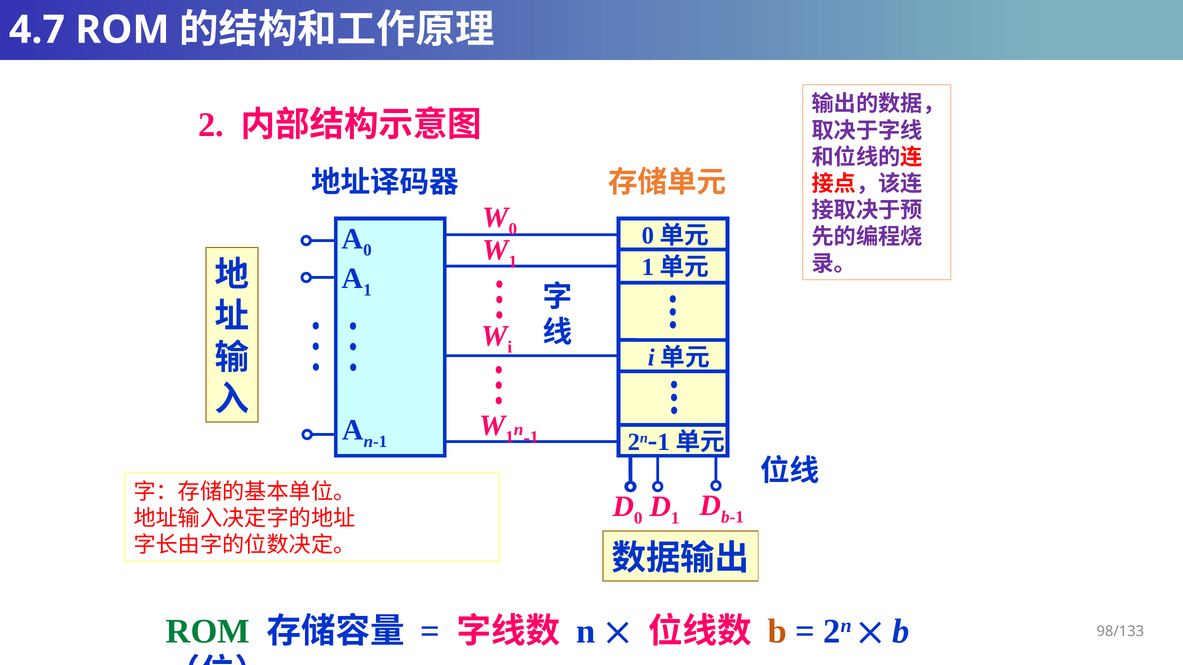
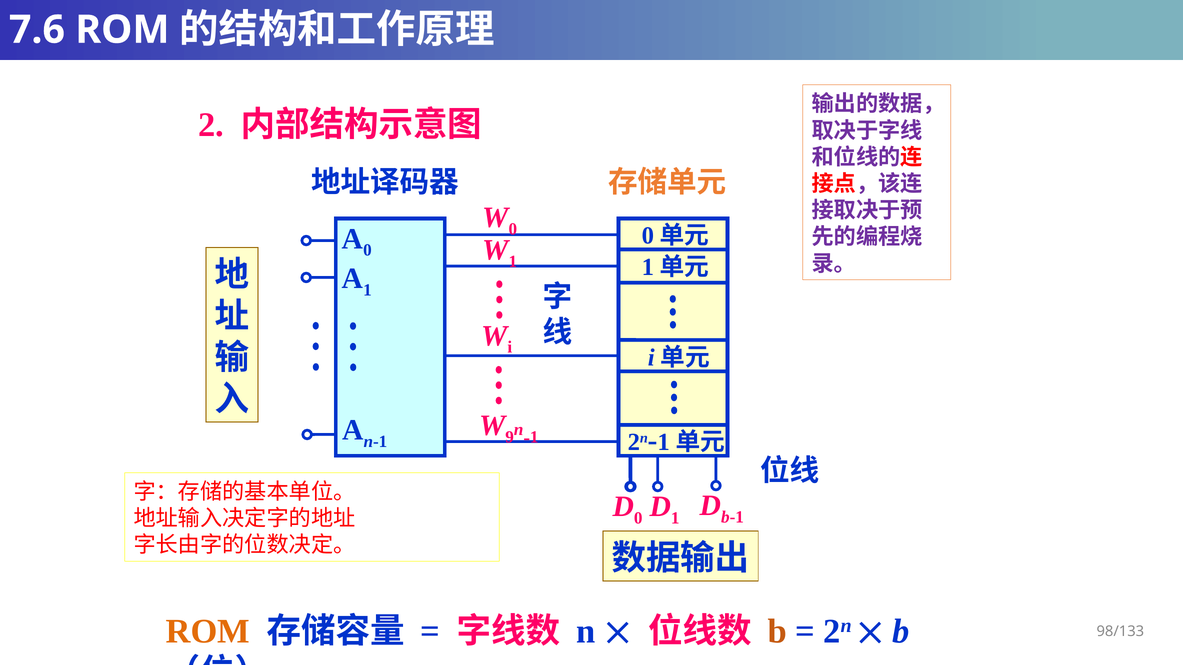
4.7: 4.7 -> 7.6
1 at (510, 438): 1 -> 9
ROM at (208, 632) colour: green -> orange
